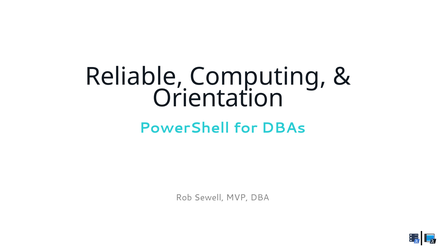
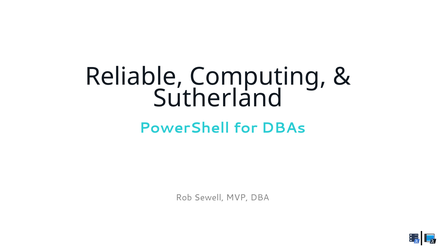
Orientation: Orientation -> Sutherland
